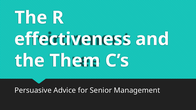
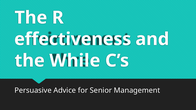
Them: Them -> While
